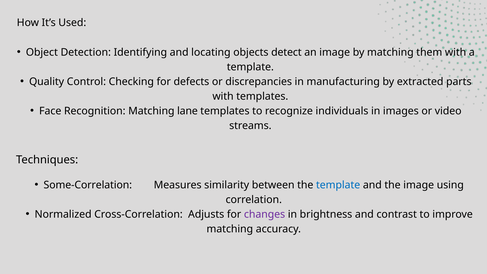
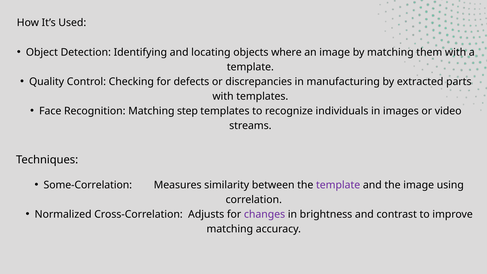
detect: detect -> where
lane: lane -> step
template at (338, 185) colour: blue -> purple
